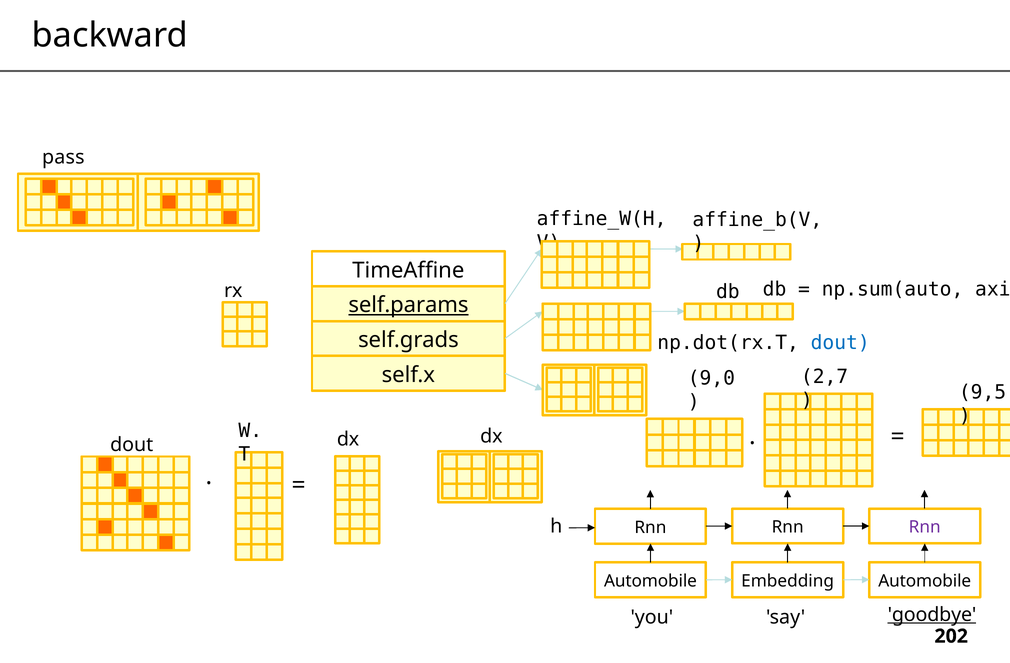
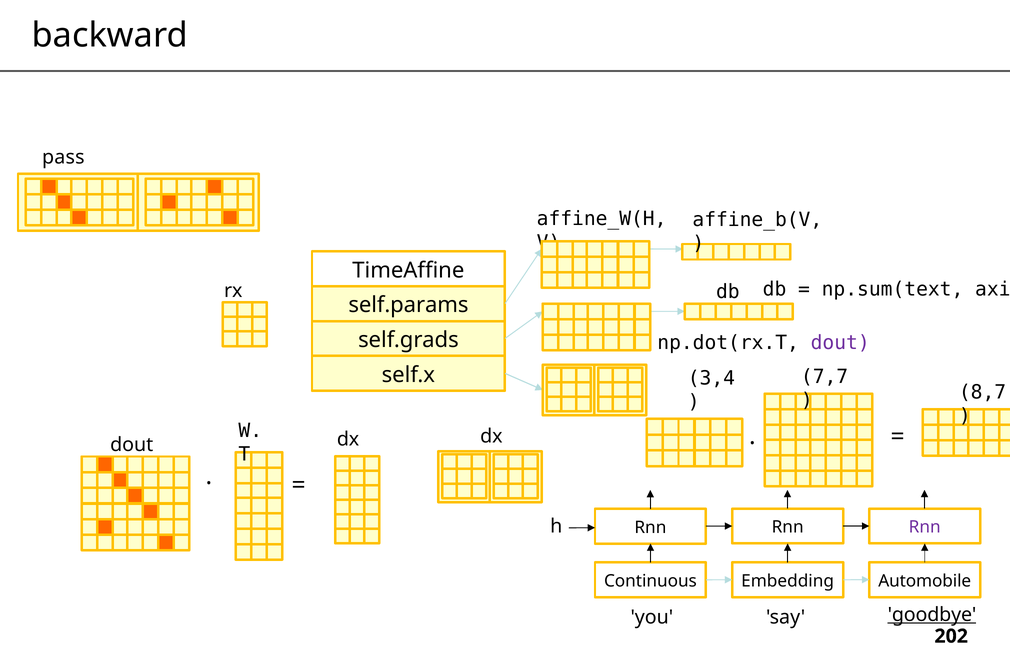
np.sum(auto: np.sum(auto -> np.sum(text
self.params underline: present -> none
dout at (840, 343) colour: blue -> purple
2,7: 2,7 -> 7,7
9,0: 9,0 -> 3,4
9,5: 9,5 -> 8,7
Automobile at (650, 581): Automobile -> Continuous
